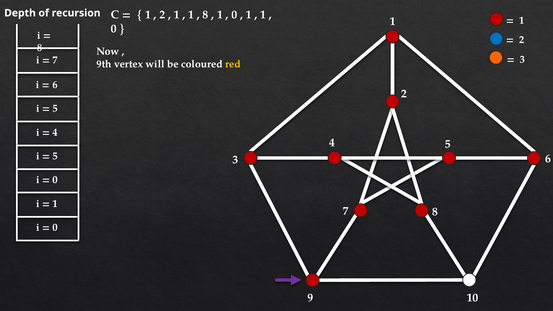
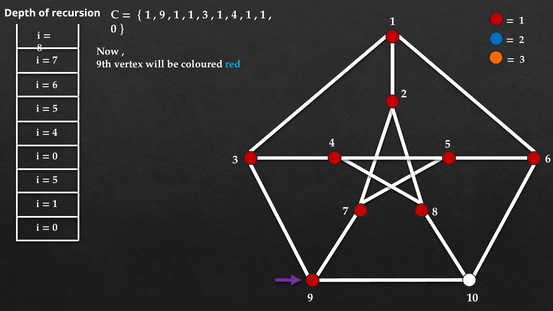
2 at (162, 15): 2 -> 9
8 at (205, 15): 8 -> 3
0 at (234, 15): 0 -> 4
red colour: yellow -> light blue
5 at (55, 156): 5 -> 0
0 at (55, 180): 0 -> 5
